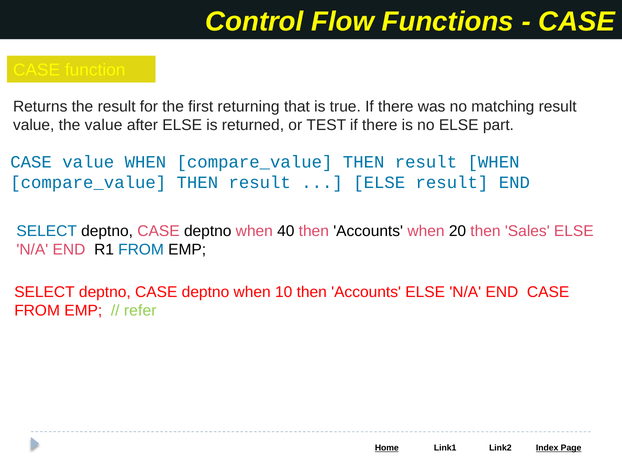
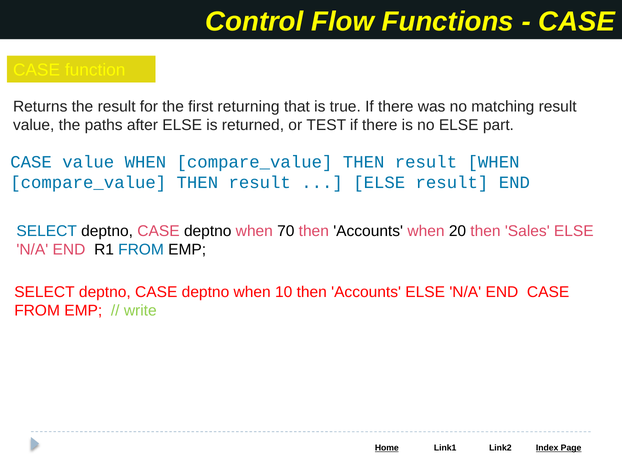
the value: value -> paths
40: 40 -> 70
refer: refer -> write
